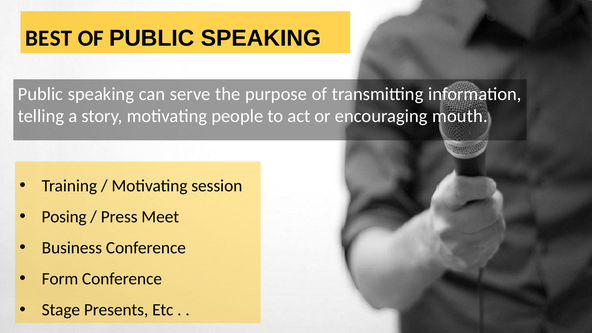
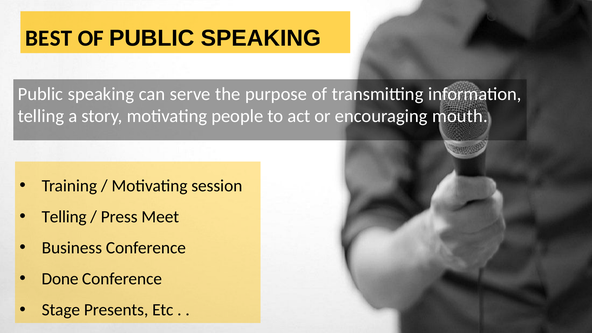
Posing at (64, 217): Posing -> Telling
Form: Form -> Done
